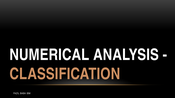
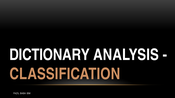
NUMERICAL: NUMERICAL -> DICTIONARY
